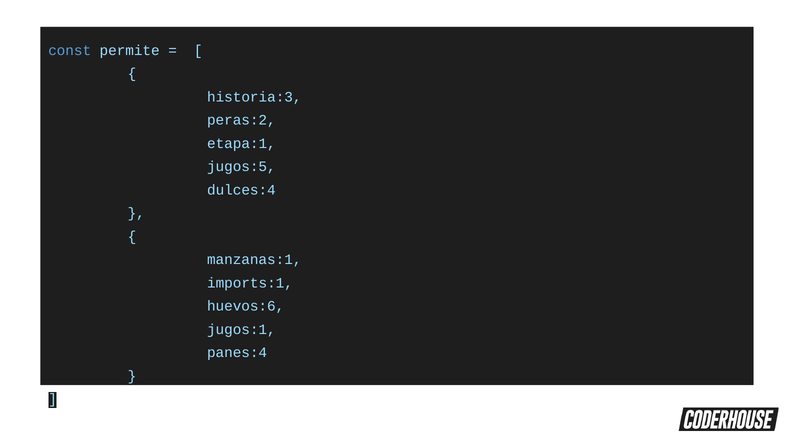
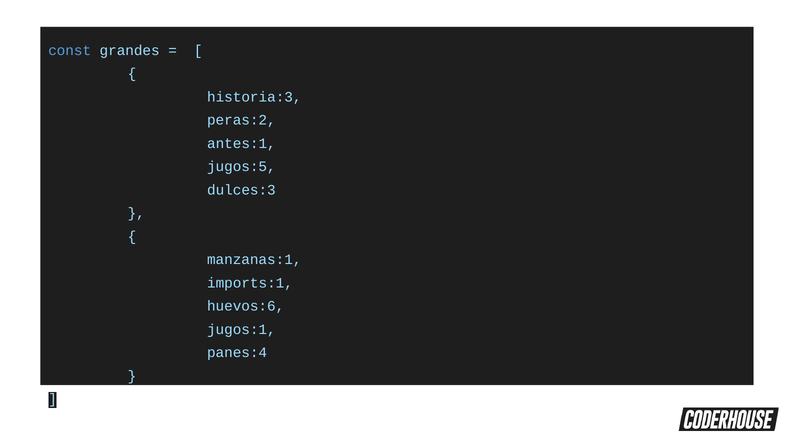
permite: permite -> grandes
etapa:1: etapa:1 -> antes:1
dulces:4: dulces:4 -> dulces:3
